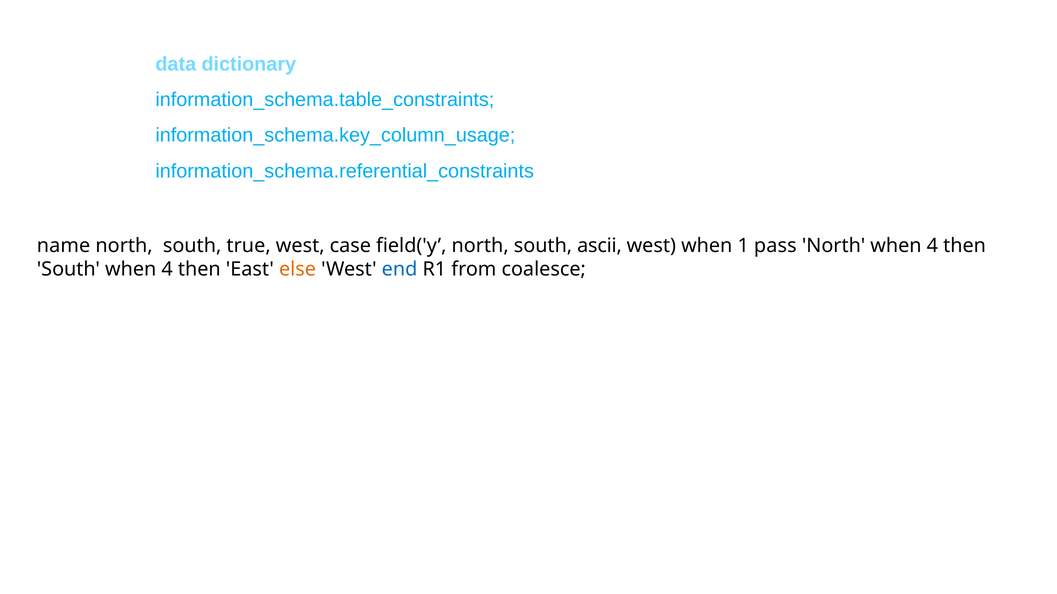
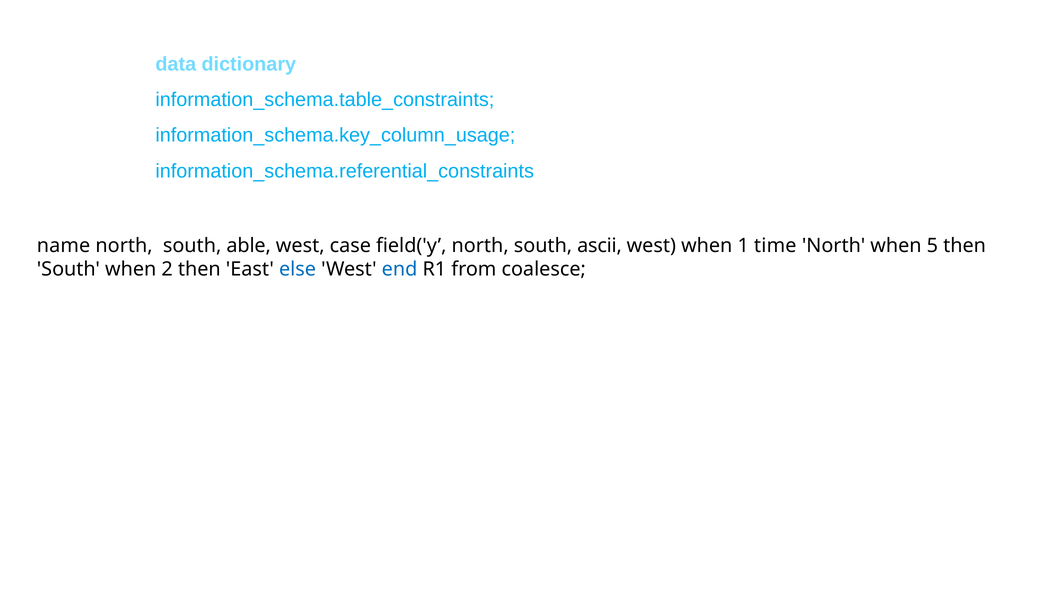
true: true -> able
pass: pass -> time
North when 4: 4 -> 5
South when 4: 4 -> 2
else colour: orange -> blue
